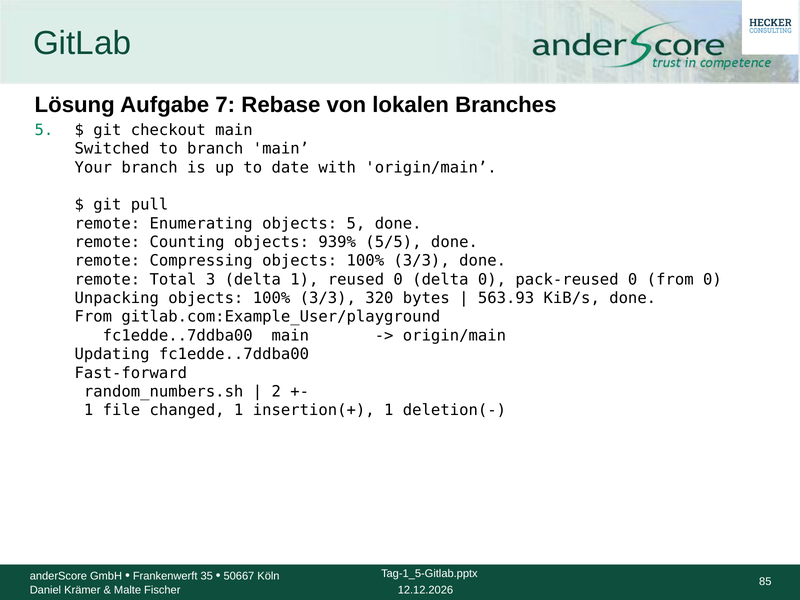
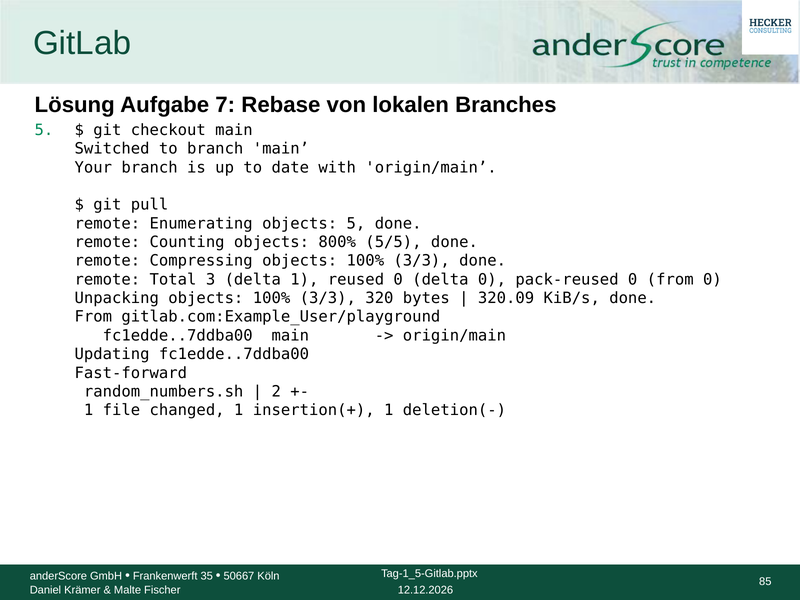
939%: 939% -> 800%
563.93: 563.93 -> 320.09
